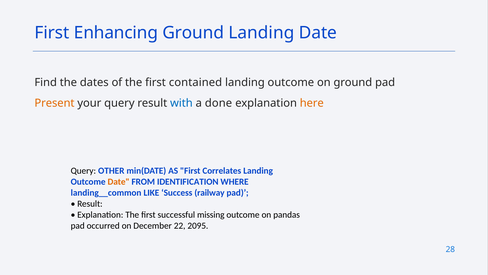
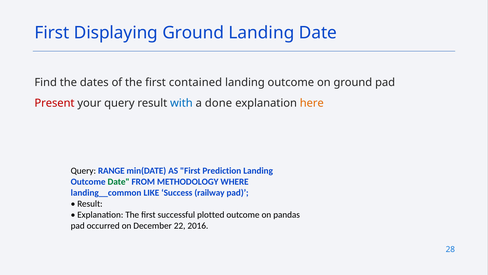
Enhancing: Enhancing -> Displaying
Present colour: orange -> red
OTHER: OTHER -> RANGE
Correlates: Correlates -> Prediction
Date at (119, 182) colour: orange -> green
IDENTIFICATION: IDENTIFICATION -> METHODOLOGY
missing: missing -> plotted
2095: 2095 -> 2016
